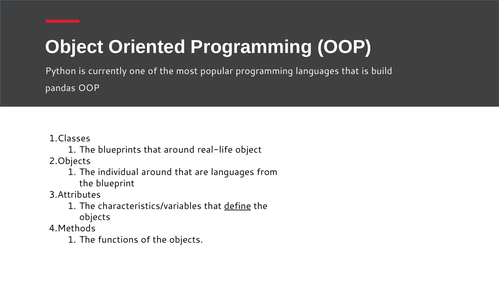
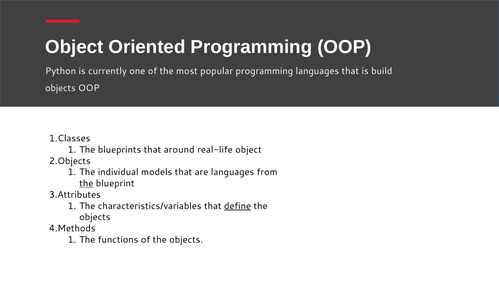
pandas at (60, 88): pandas -> objects
individual around: around -> models
the at (86, 183) underline: none -> present
